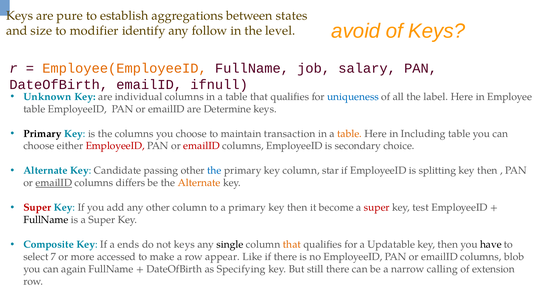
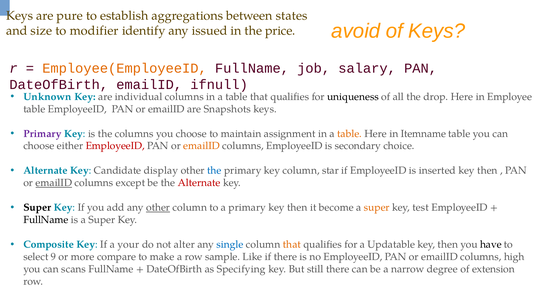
follow: follow -> issued
level: level -> price
uniqueness colour: blue -> black
label: label -> drop
Determine: Determine -> Snapshots
Primary at (42, 134) colour: black -> purple
transaction: transaction -> assignment
Including: Including -> Itemname
emailID at (202, 146) colour: red -> orange
passing: passing -> display
splitting: splitting -> inserted
differs: differs -> except
Alternate at (199, 183) colour: orange -> red
Super at (37, 208) colour: red -> black
other at (158, 208) underline: none -> present
super at (377, 208) colour: red -> orange
ends: ends -> your
not keys: keys -> alter
single colour: black -> blue
7: 7 -> 9
accessed: accessed -> compare
appear: appear -> sample
blob: blob -> high
again: again -> scans
calling: calling -> degree
